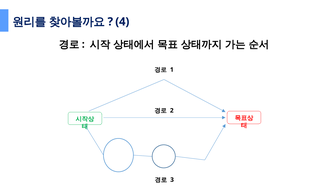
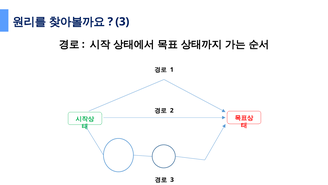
4 at (122, 22): 4 -> 3
